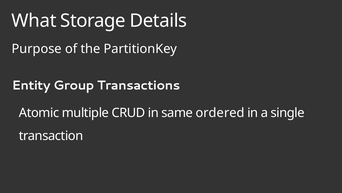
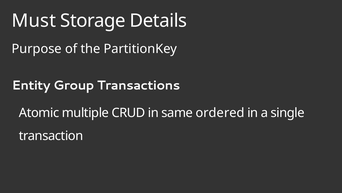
What: What -> Must
